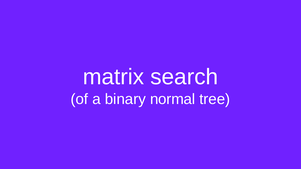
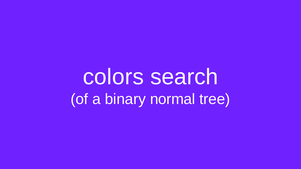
matrix: matrix -> colors
